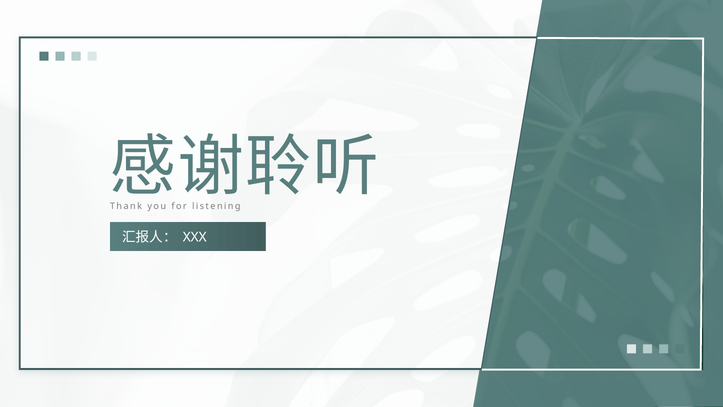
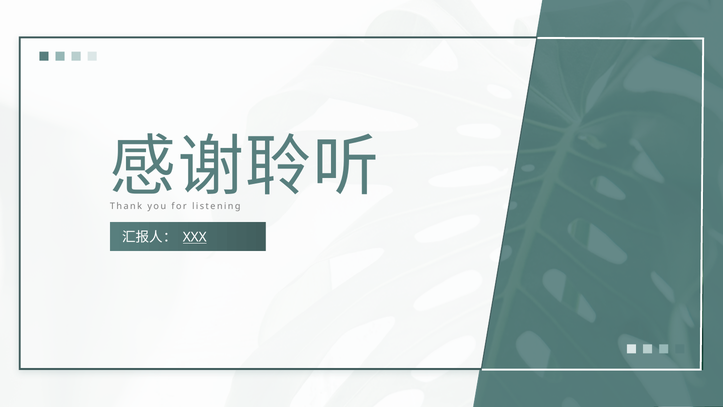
XXX underline: none -> present
